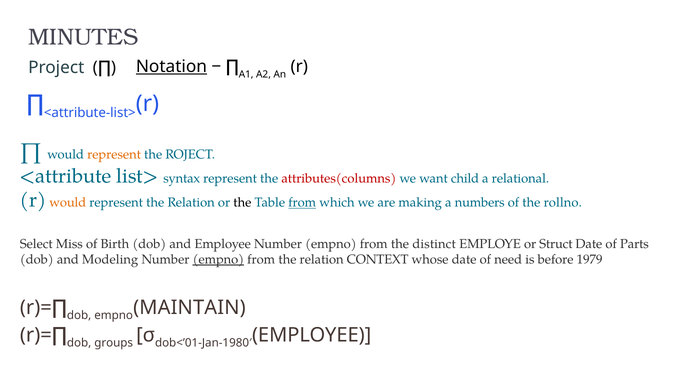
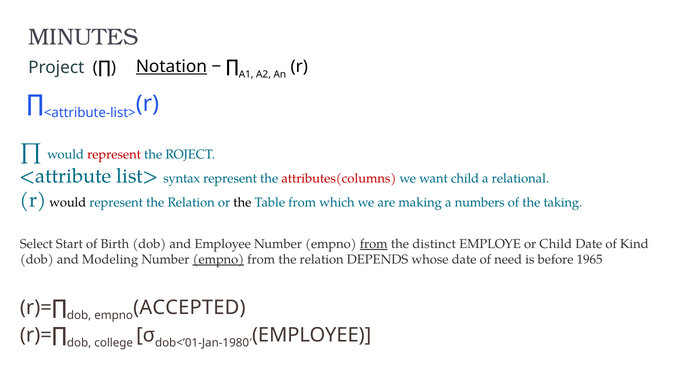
represent at (114, 154) colour: orange -> red
would at (68, 202) colour: orange -> black
from at (302, 202) underline: present -> none
rollno: rollno -> taking
Miss: Miss -> Start
from at (374, 244) underline: none -> present
or Struct: Struct -> Child
Parts: Parts -> Kind
CONTEXT: CONTEXT -> DEPENDS
1979: 1979 -> 1965
MAINTAIN: MAINTAIN -> ACCEPTED
groups: groups -> college
